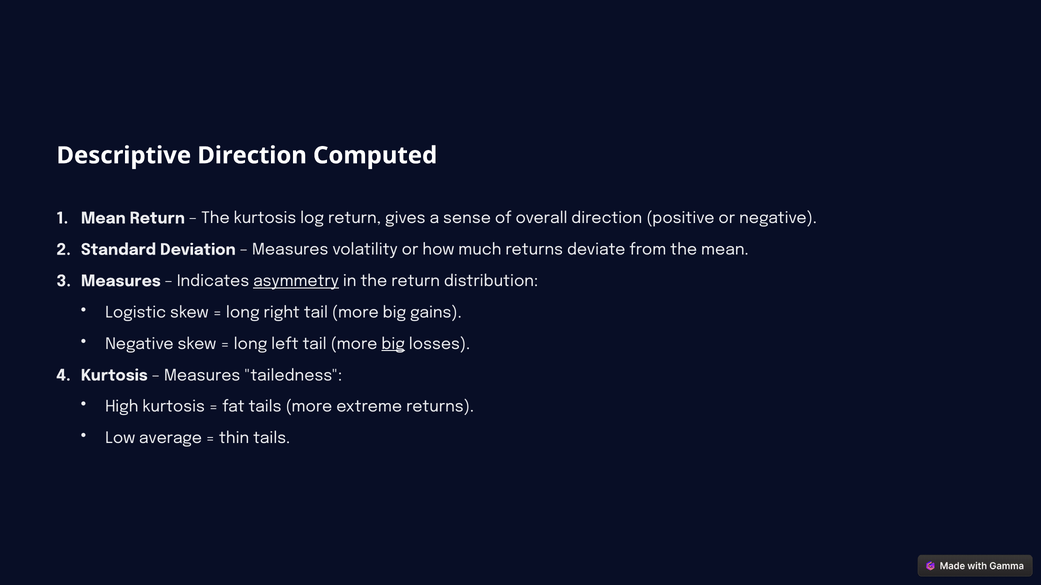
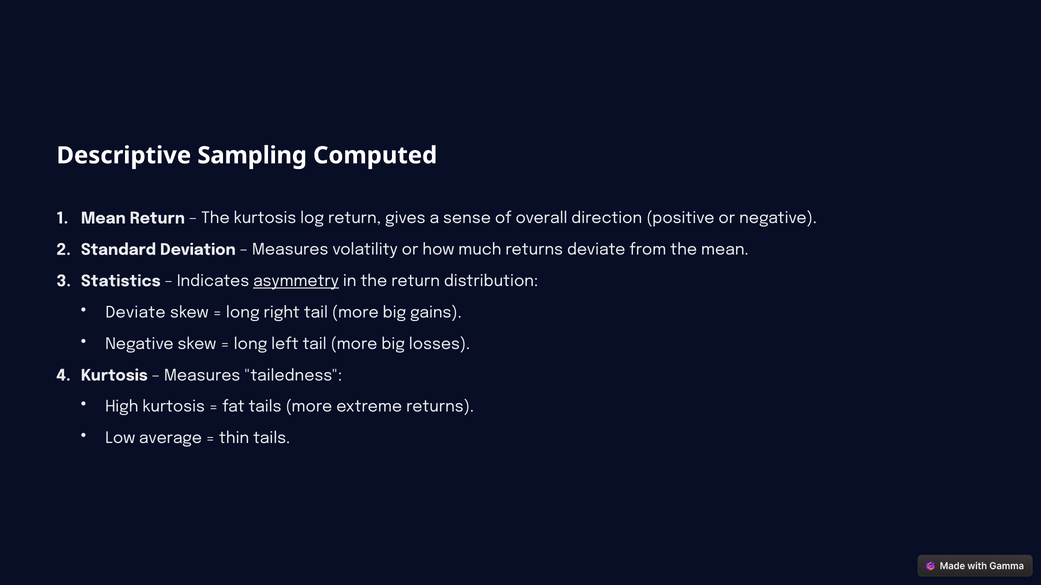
Descriptive Direction: Direction -> Sampling
Measures at (121, 281): Measures -> Statistics
Logistic at (136, 313): Logistic -> Deviate
big at (393, 344) underline: present -> none
